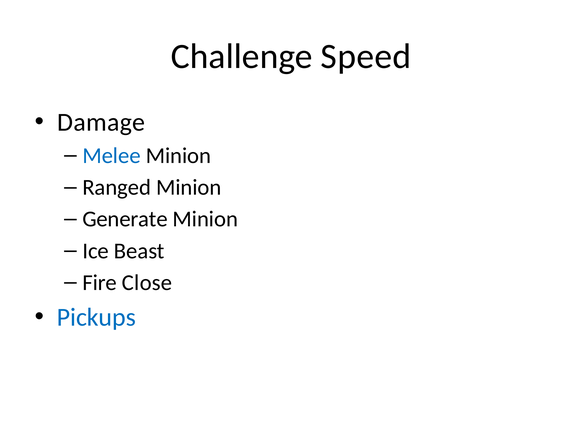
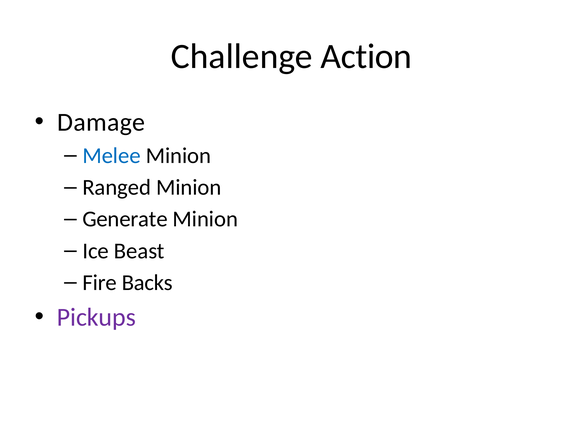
Speed: Speed -> Action
Close: Close -> Backs
Pickups colour: blue -> purple
